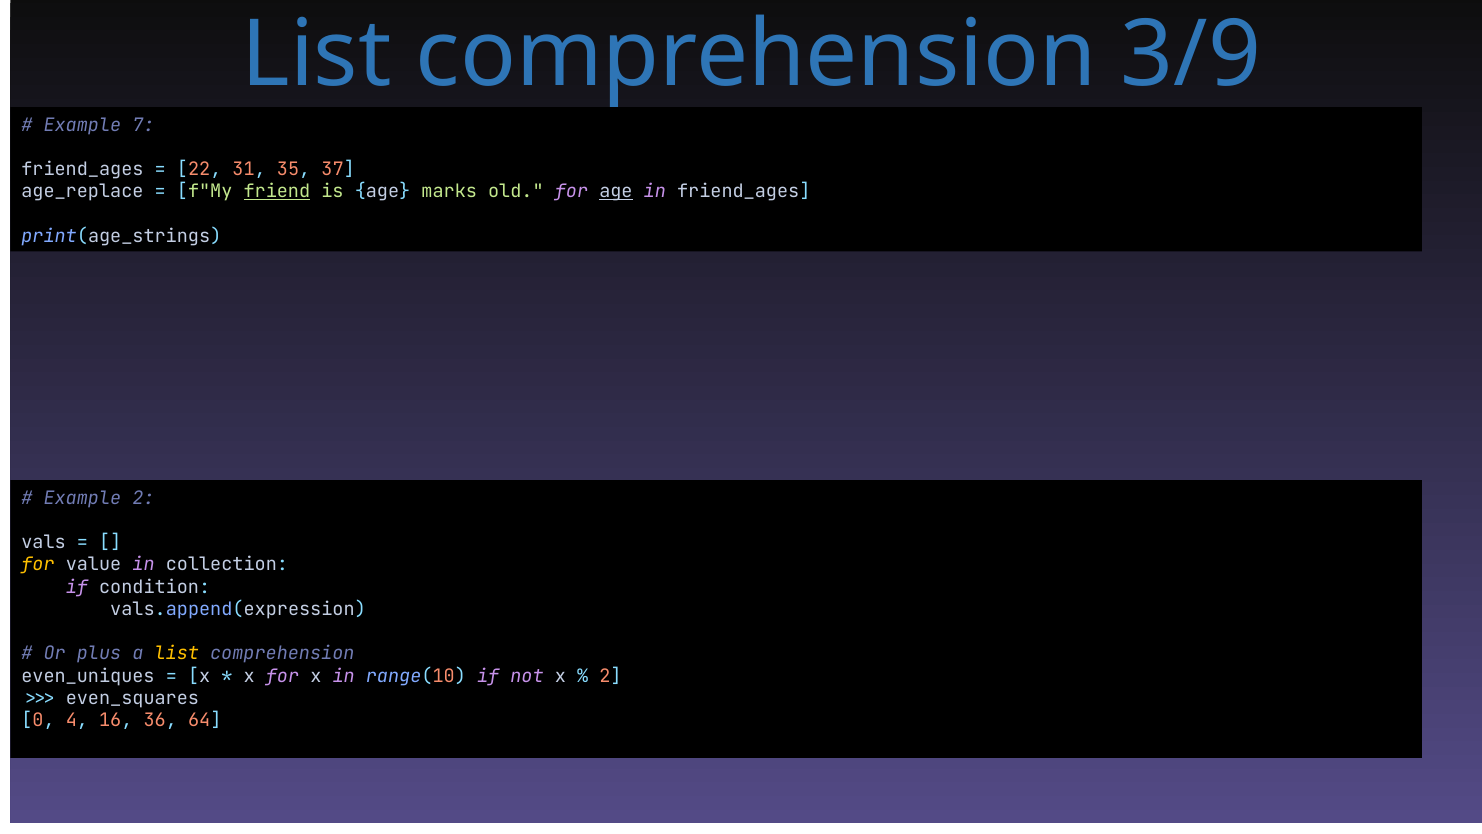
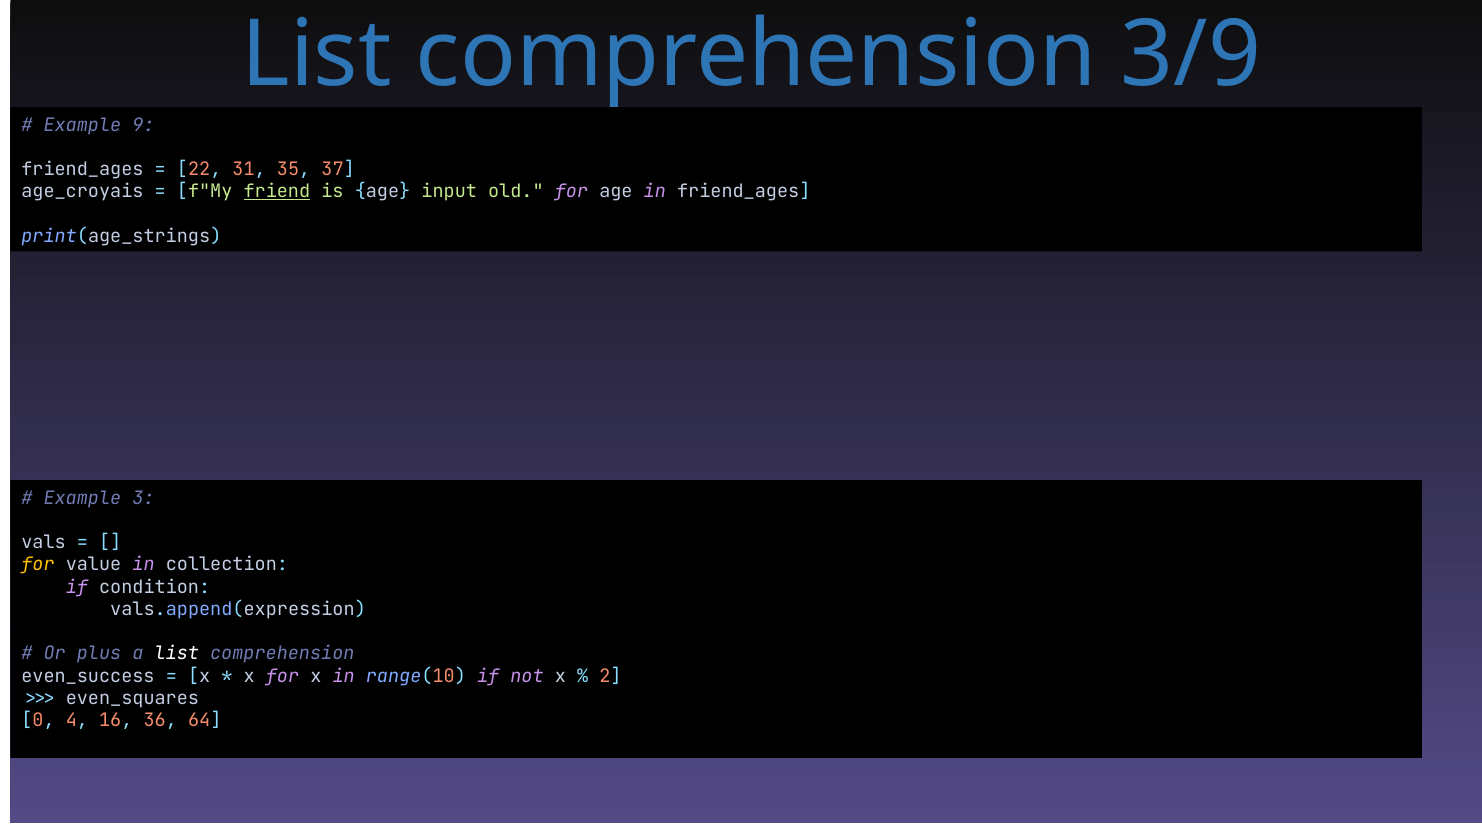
7: 7 -> 9
age_replace: age_replace -> age_croyais
marks: marks -> input
age at (616, 192) underline: present -> none
Example 2: 2 -> 3
list at (177, 653) colour: yellow -> white
even_uniques: even_uniques -> even_success
